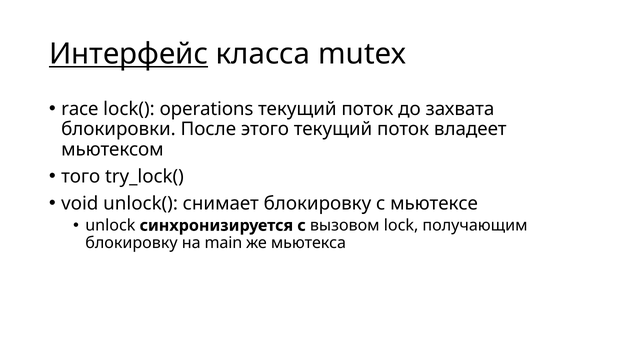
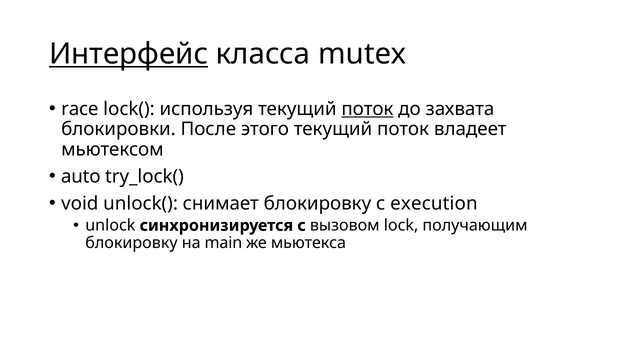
operations: operations -> используя
поток at (367, 109) underline: none -> present
того: того -> auto
мьютексе: мьютексе -> execution
